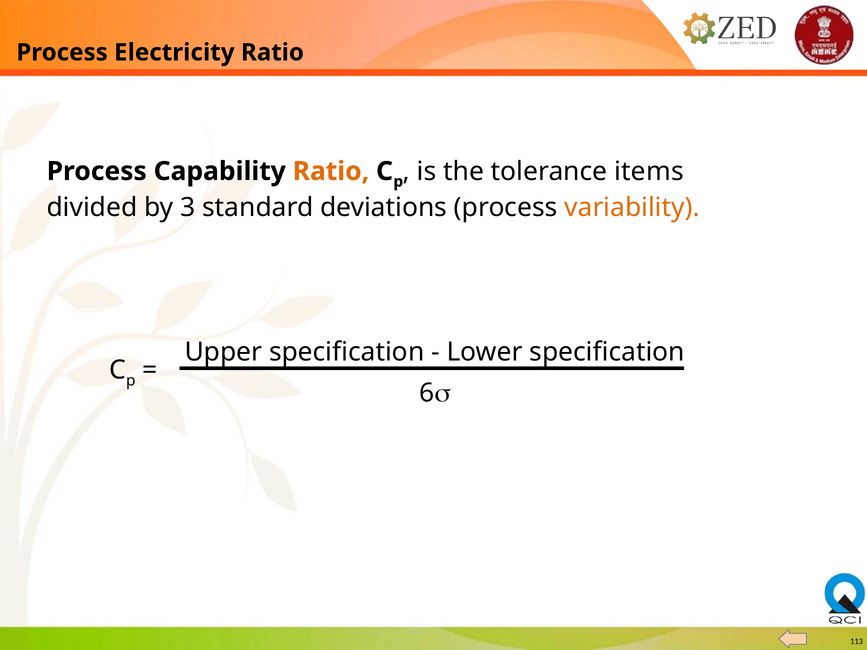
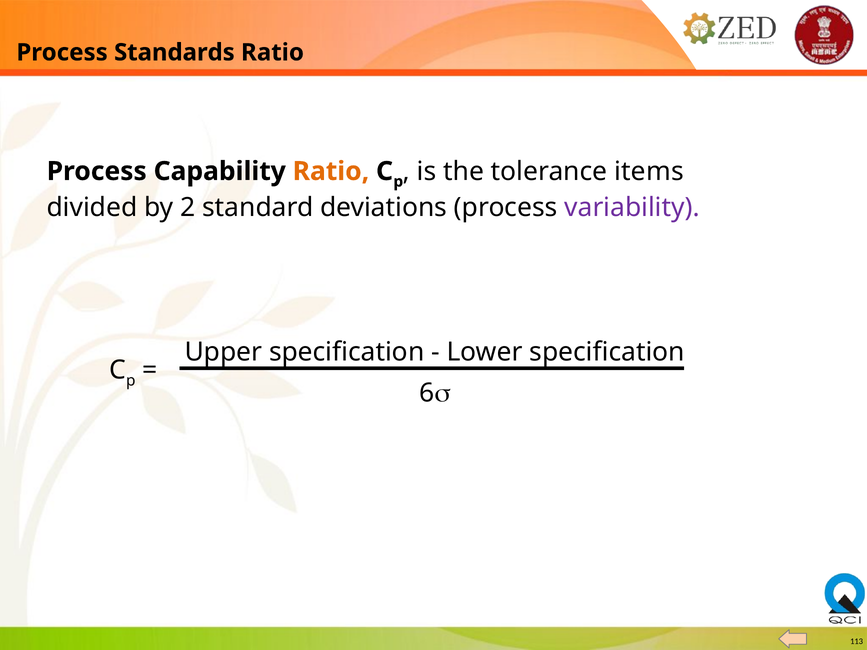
Electricity: Electricity -> Standards
3: 3 -> 2
variability colour: orange -> purple
